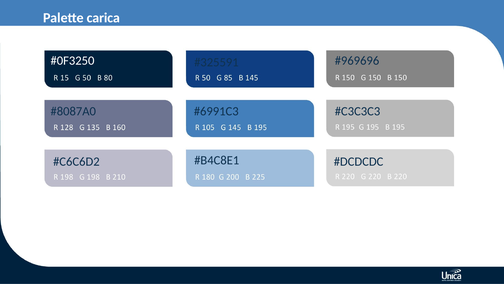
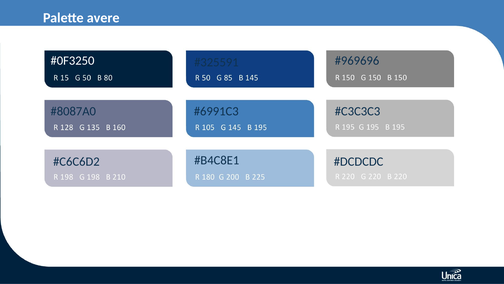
carica: carica -> avere
